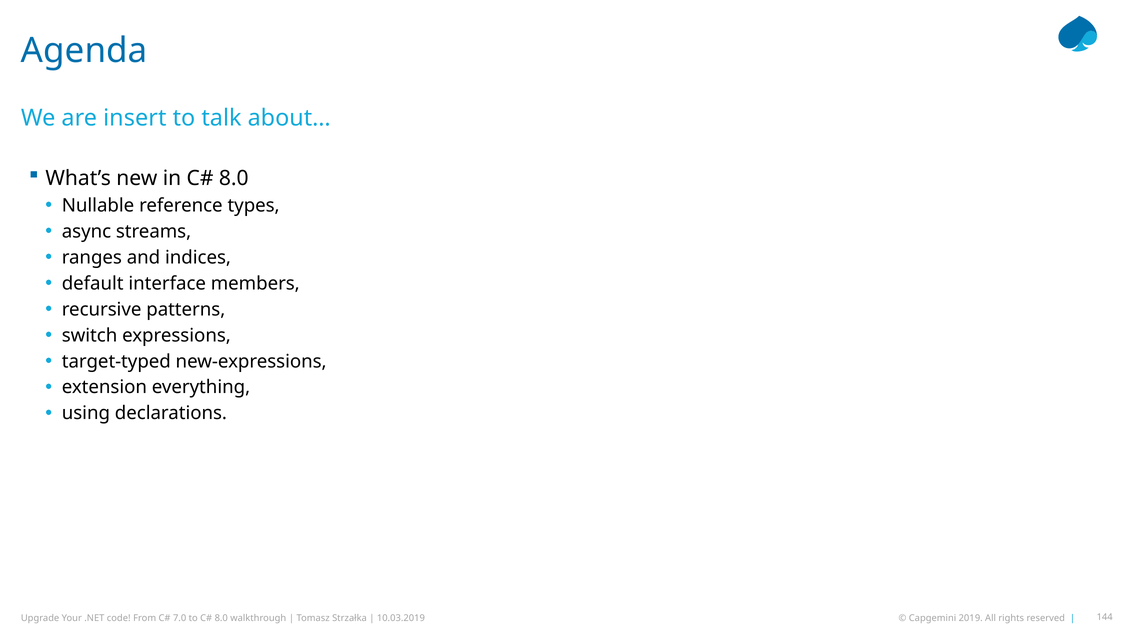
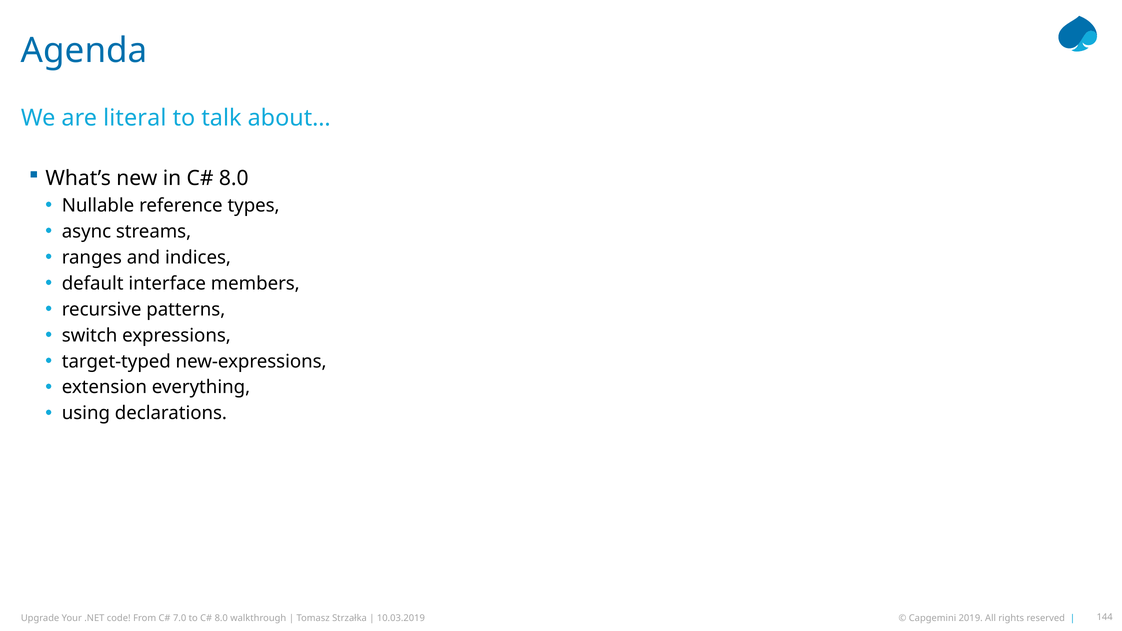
insert: insert -> literal
